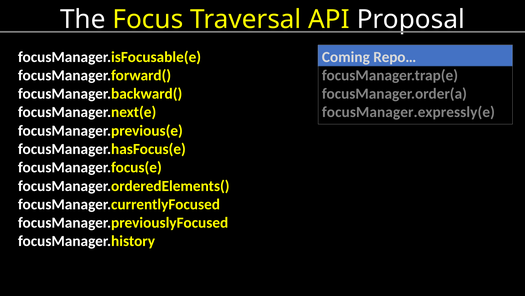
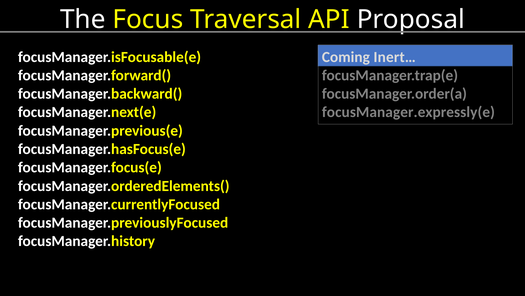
Repo…: Repo… -> Inert…
